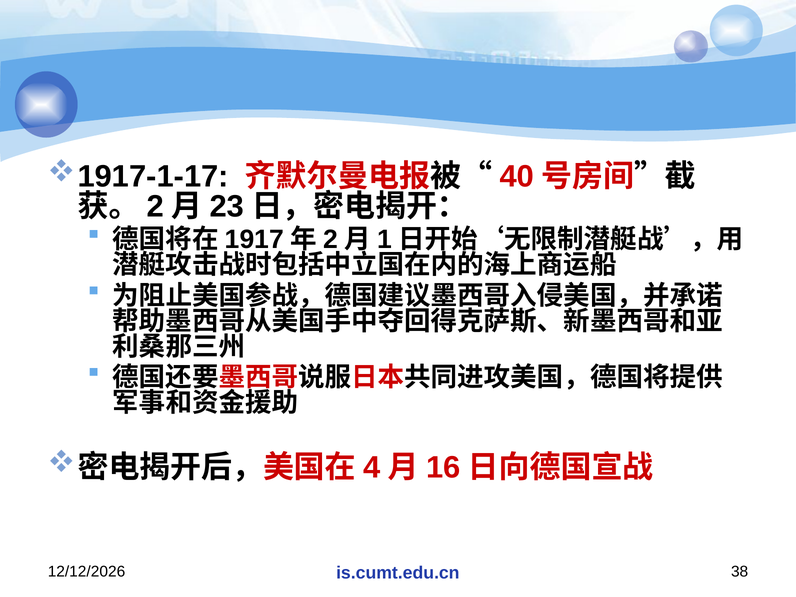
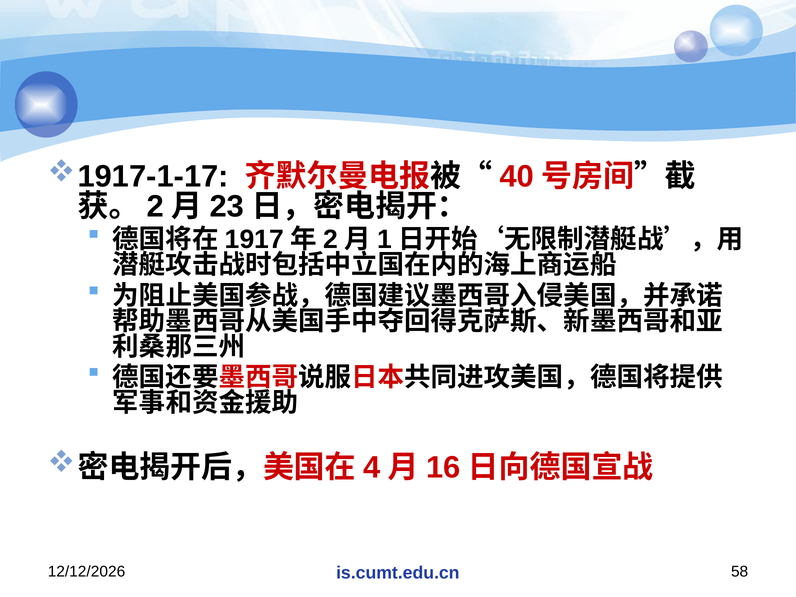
38: 38 -> 58
